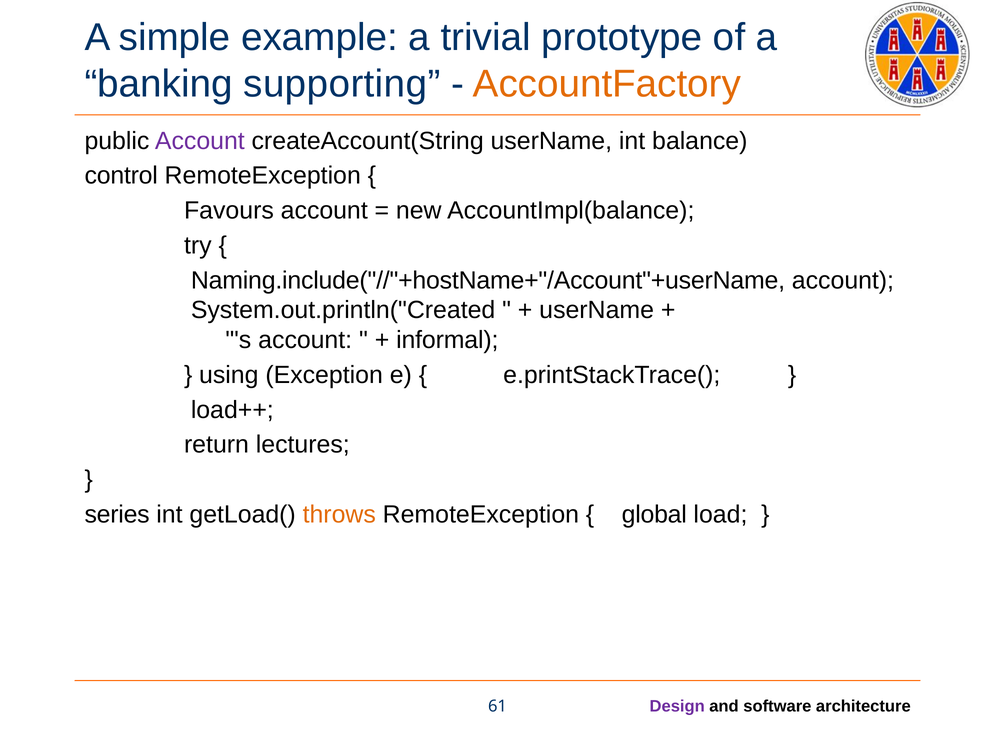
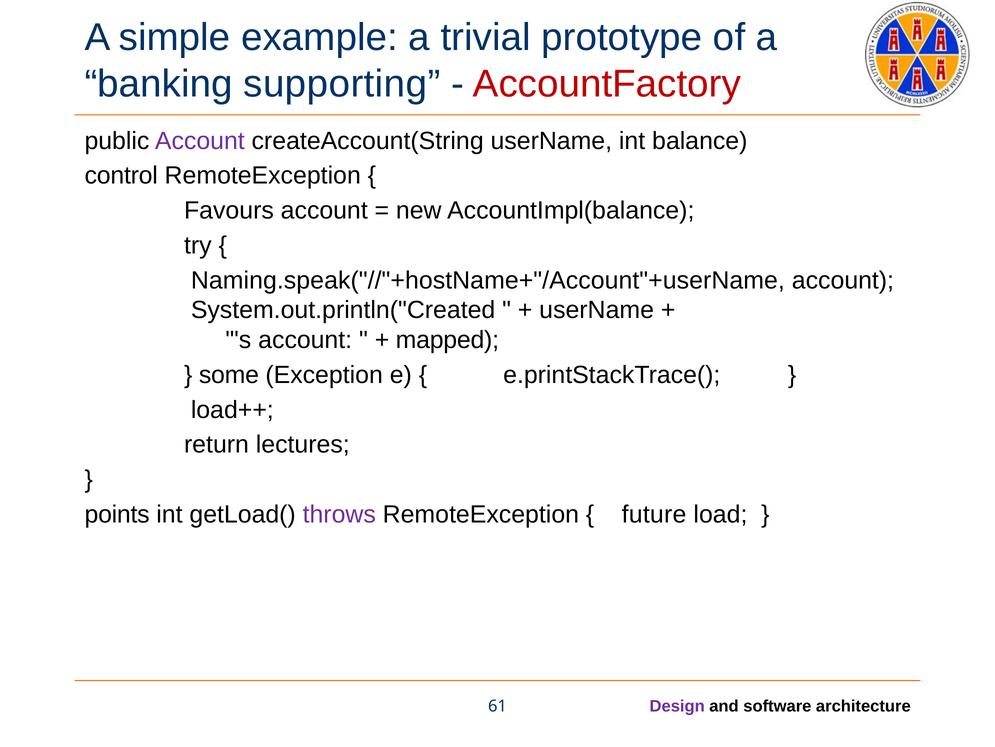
AccountFactory colour: orange -> red
Naming.include("//"+hostName+"/Account"+userName: Naming.include("//"+hostName+"/Account"+userName -> Naming.speak("//"+hostName+"/Account"+userName
informal: informal -> mapped
using: using -> some
series: series -> points
throws colour: orange -> purple
global: global -> future
